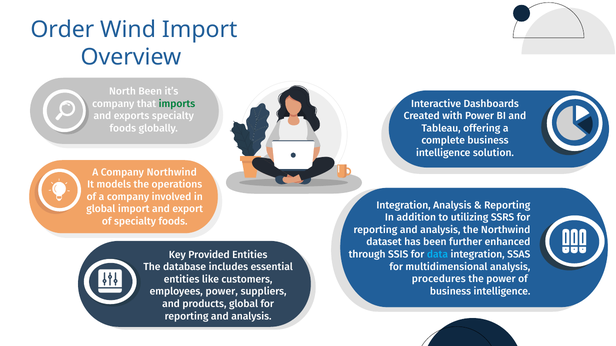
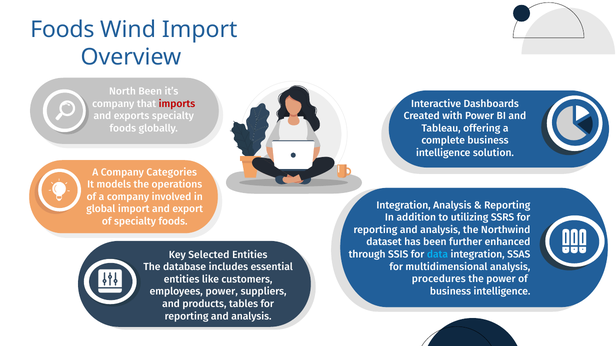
Order at (62, 30): Order -> Foods
imports colour: green -> red
Company Northwind: Northwind -> Categories
Provided: Provided -> Selected
products global: global -> tables
